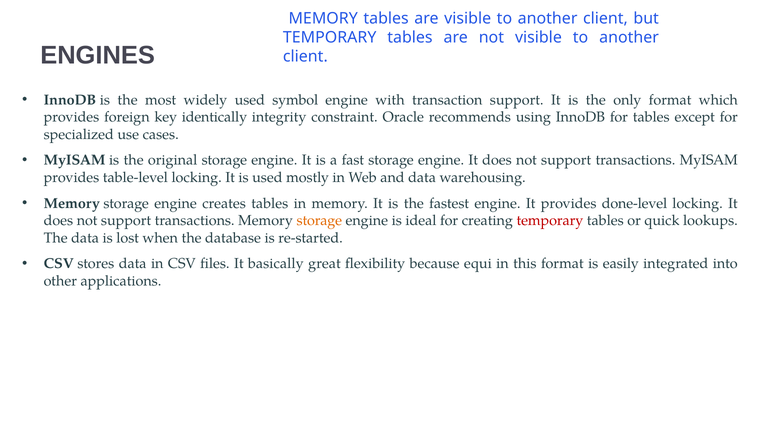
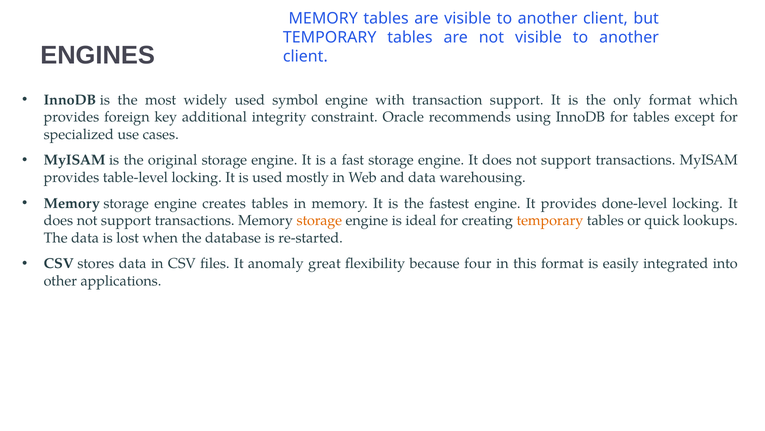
identically: identically -> additional
temporary at (550, 220) colour: red -> orange
basically: basically -> anomaly
equi: equi -> four
